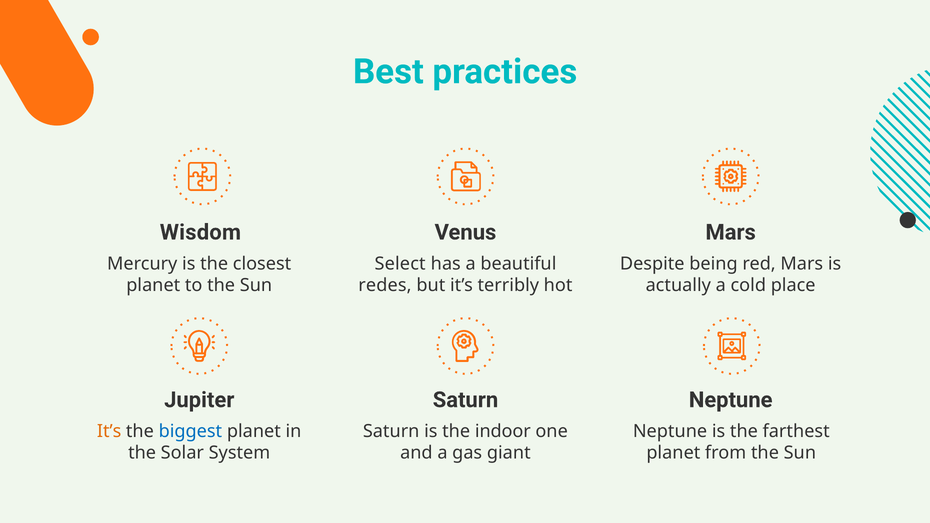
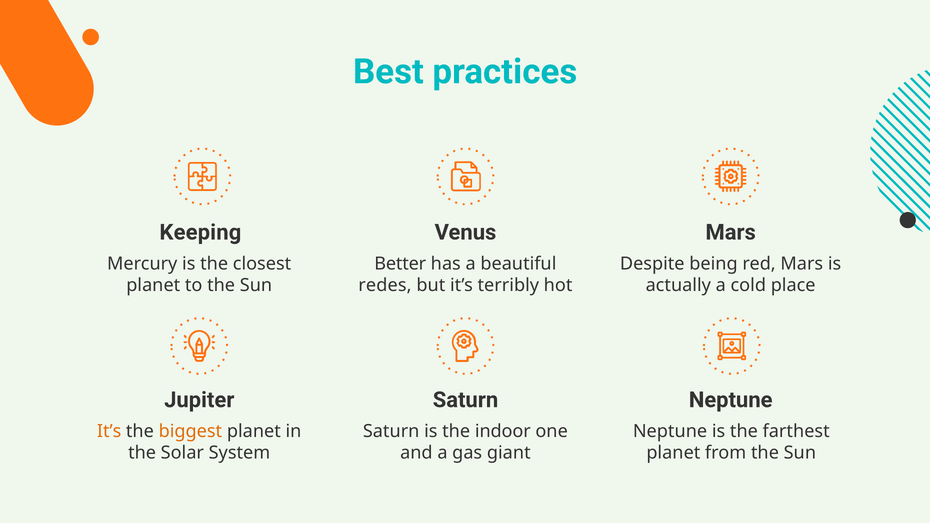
Wisdom: Wisdom -> Keeping
Select: Select -> Better
biggest colour: blue -> orange
